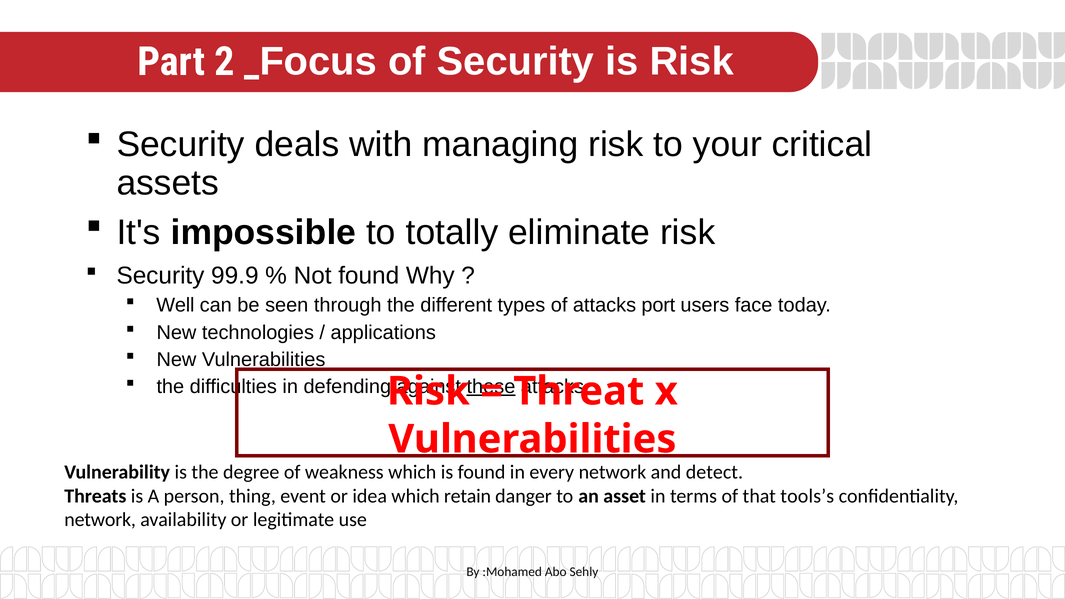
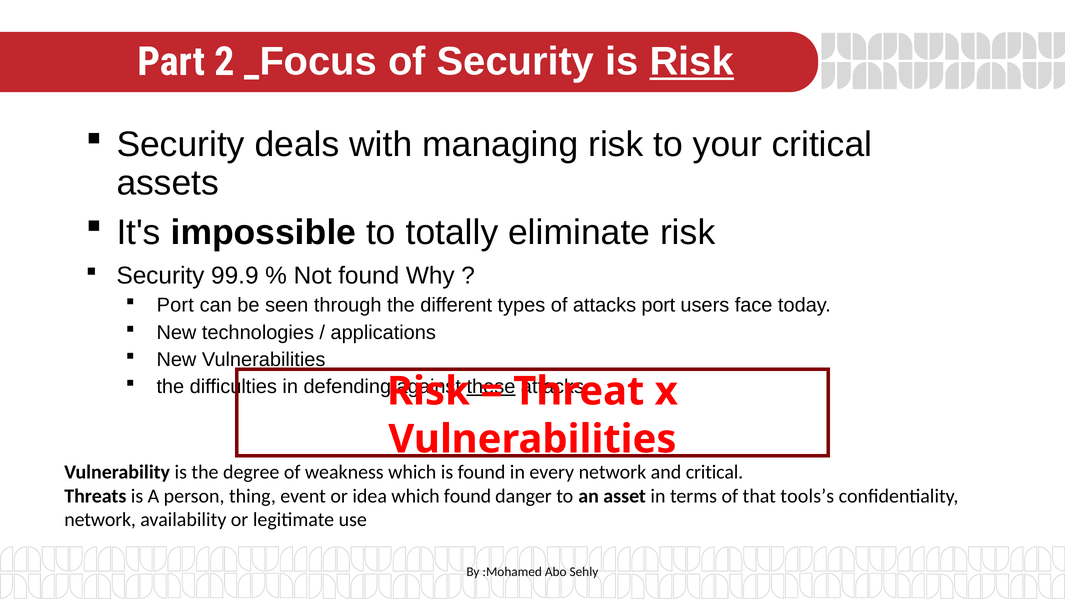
Risk at (692, 62) underline: none -> present
Well at (175, 305): Well -> Port
detect at (714, 472): detect -> critical
which retain: retain -> found
